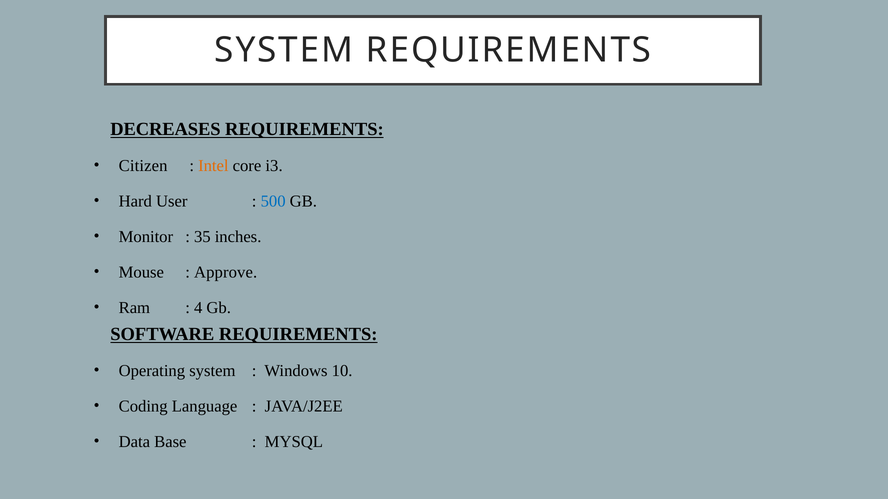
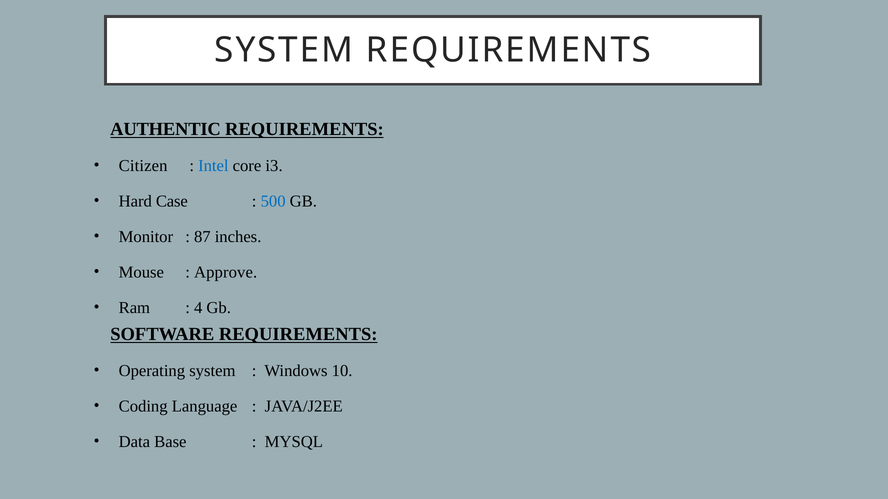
DECREASES: DECREASES -> AUTHENTIC
Intel colour: orange -> blue
User: User -> Case
35: 35 -> 87
